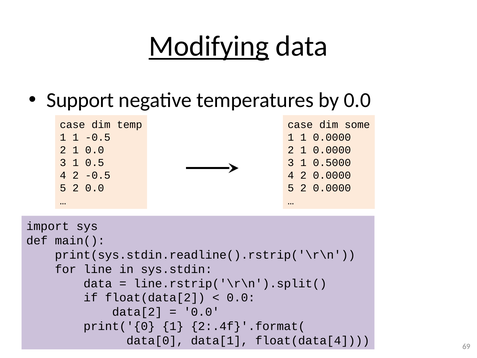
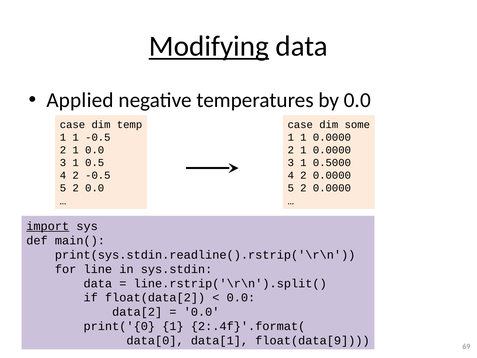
Support: Support -> Applied
import underline: none -> present
float(data[4: float(data[4 -> float(data[9
